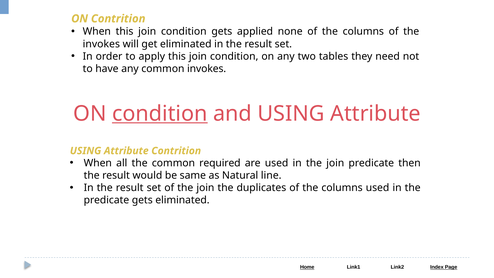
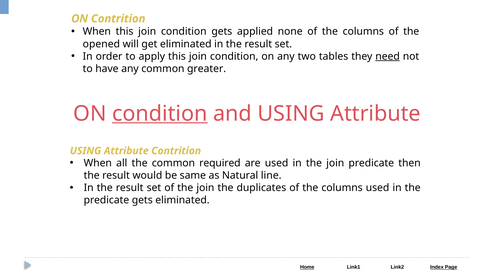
invokes at (101, 44): invokes -> opened
need underline: none -> present
common invokes: invokes -> greater
